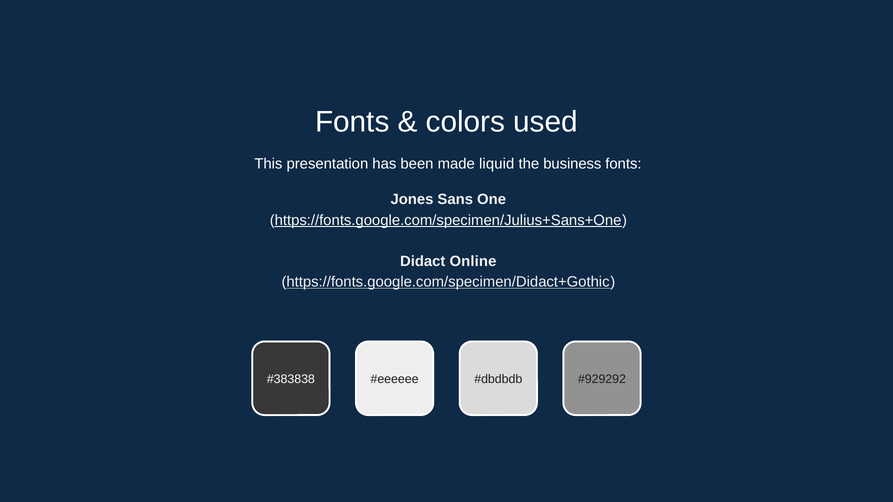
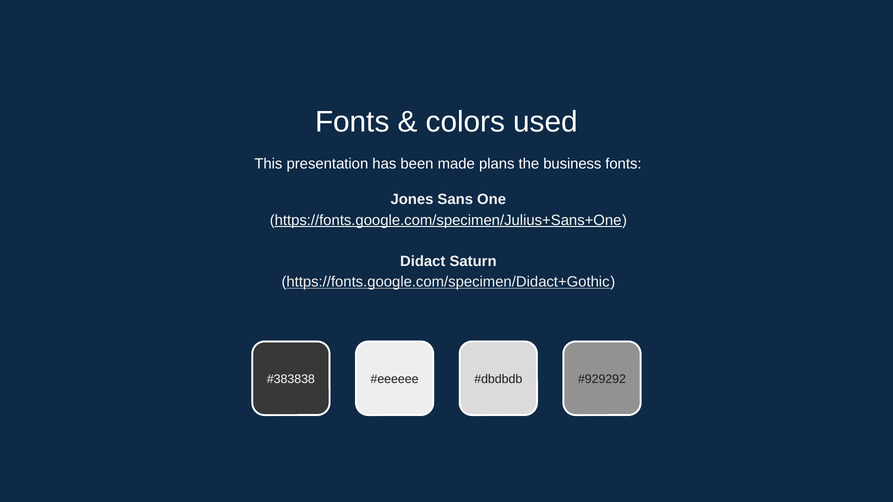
liquid: liquid -> plans
Online: Online -> Saturn
